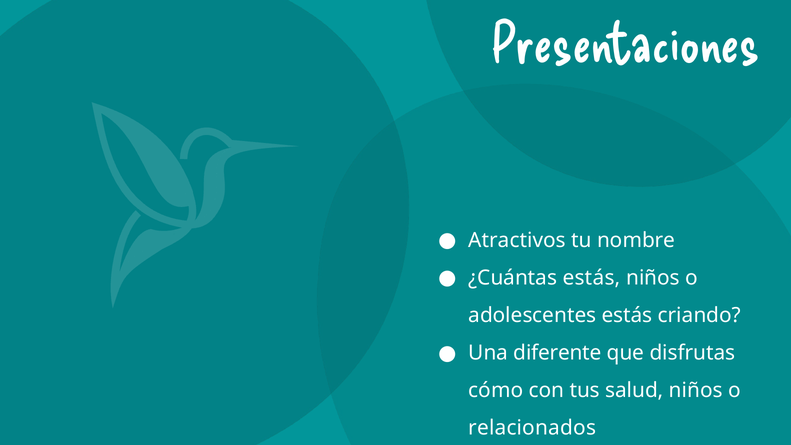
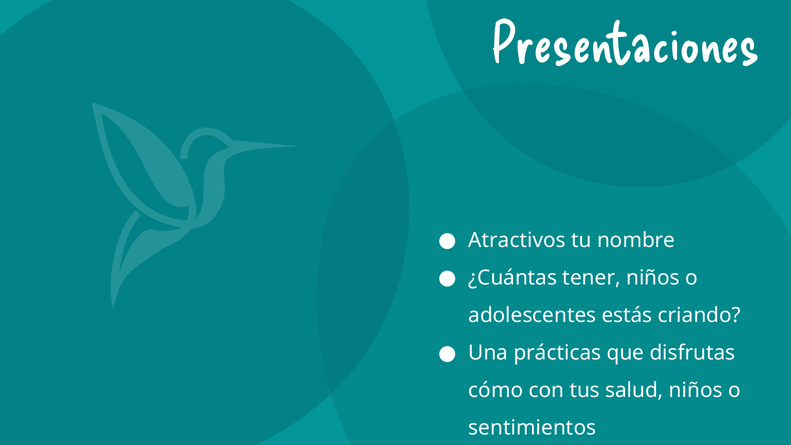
¿Cuántas estás: estás -> tener
diferente: diferente -> prácticas
relacionados: relacionados -> sentimientos
